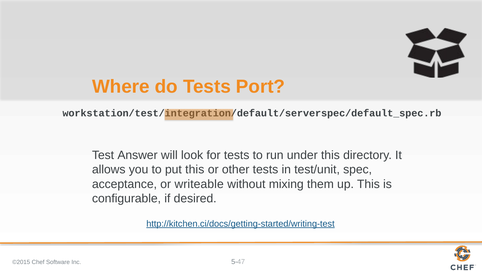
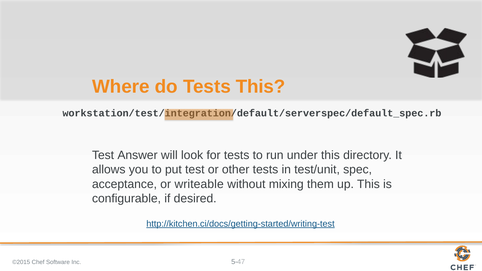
Tests Port: Port -> This
put this: this -> test
